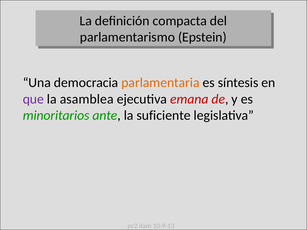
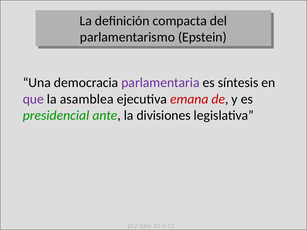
parlamentaria colour: orange -> purple
minoritarios: minoritarios -> presidencial
suficiente: suficiente -> divisiones
